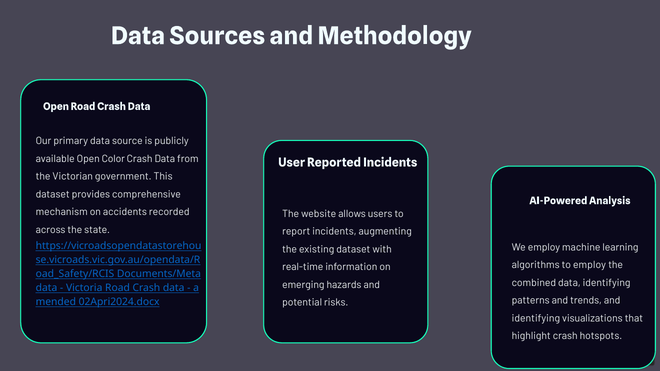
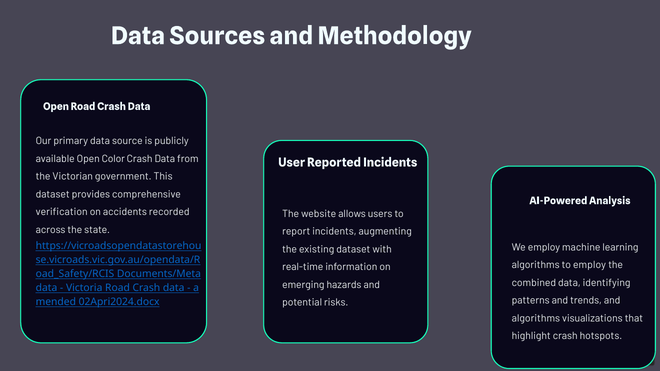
mechanism: mechanism -> verification
identifying at (536, 319): identifying -> algorithms
